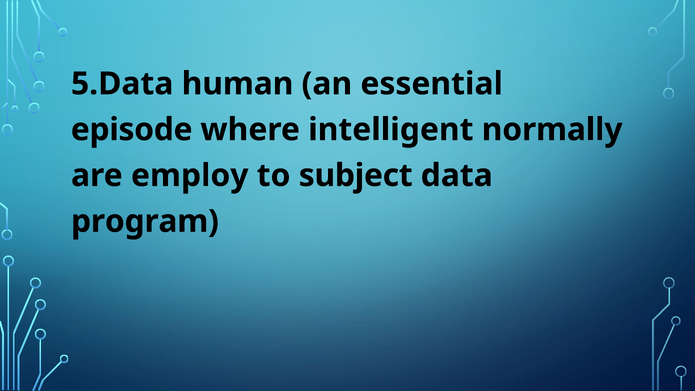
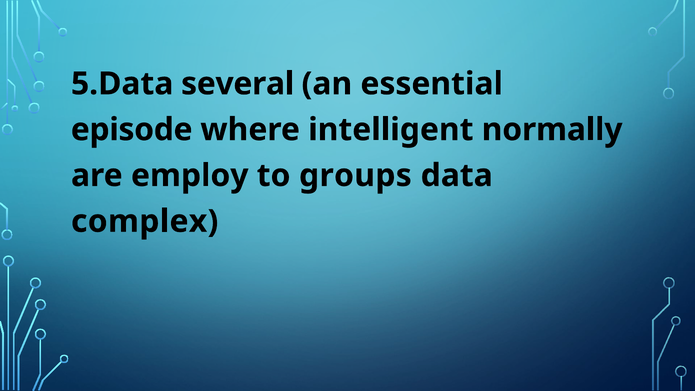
human: human -> several
subject: subject -> groups
program: program -> complex
